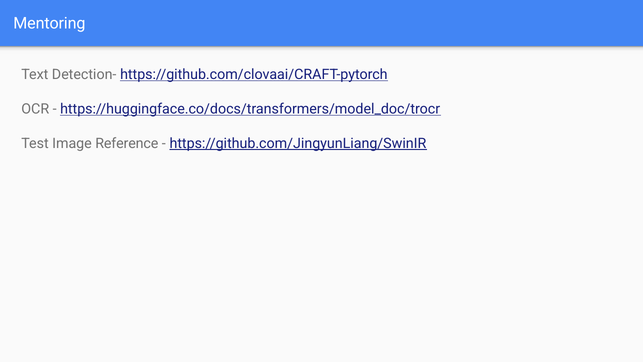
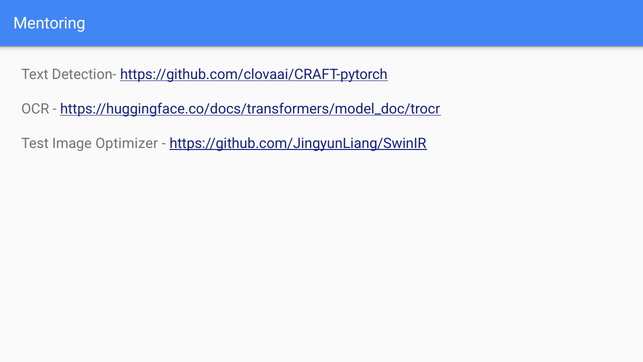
Reference: Reference -> Optimizer
